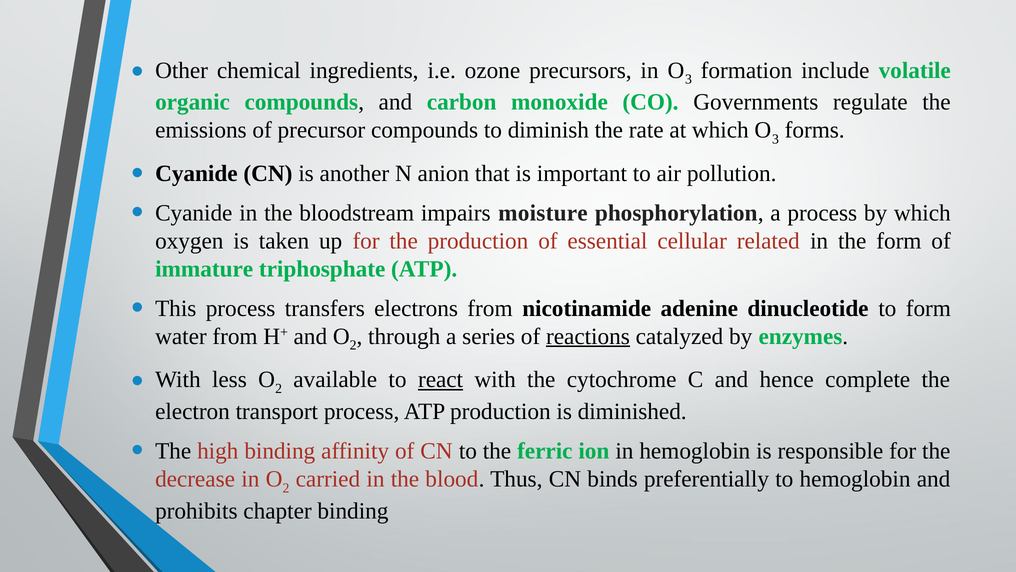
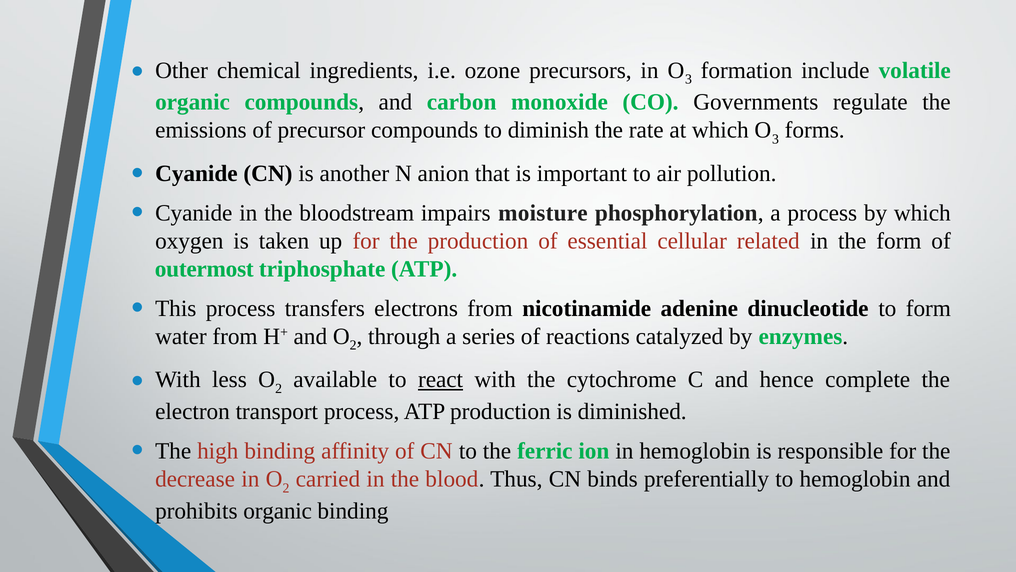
immature: immature -> outermost
reactions underline: present -> none
prohibits chapter: chapter -> organic
